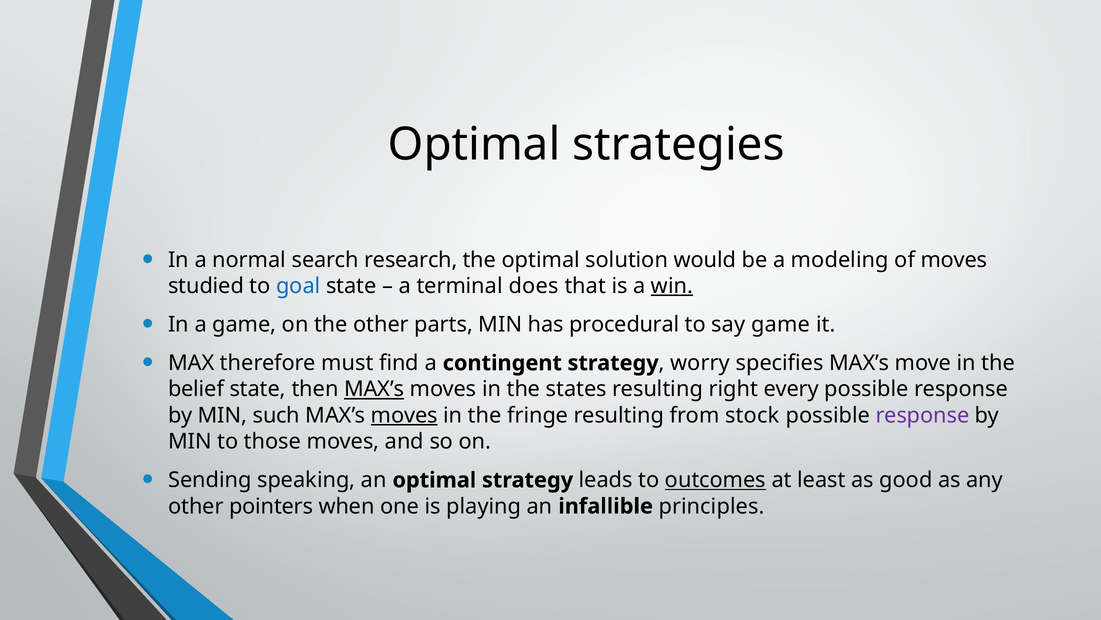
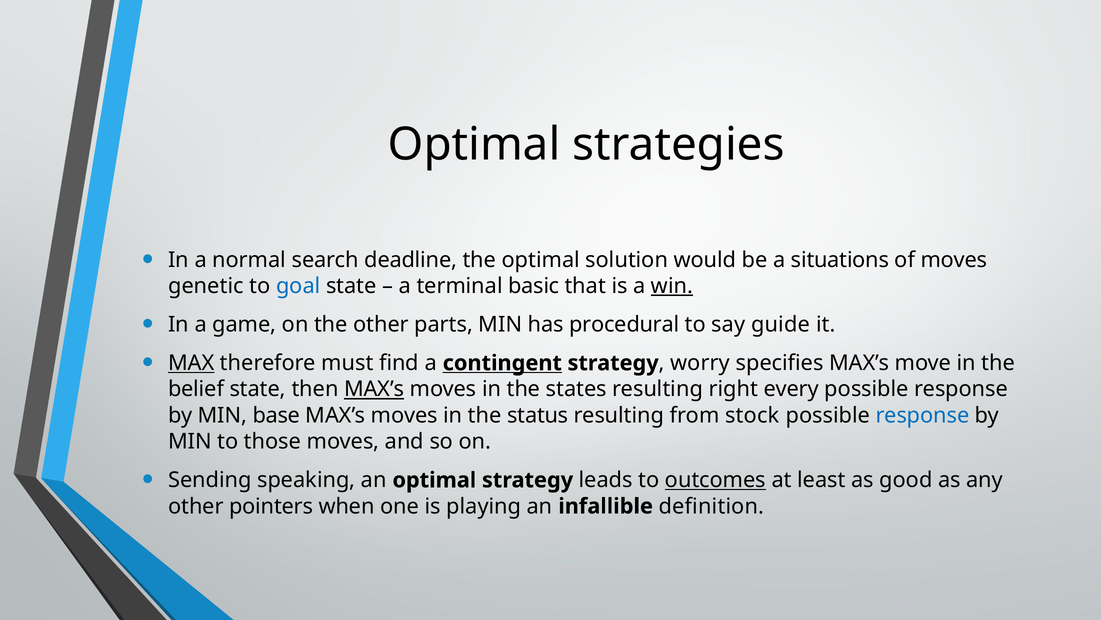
research: research -> deadline
modeling: modeling -> situations
studied: studied -> genetic
does: does -> basic
say game: game -> guide
MAX underline: none -> present
contingent underline: none -> present
such: such -> base
moves at (404, 415) underline: present -> none
fringe: fringe -> status
response at (922, 415) colour: purple -> blue
principles: principles -> definition
